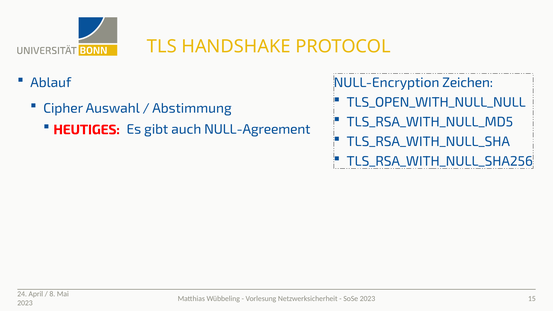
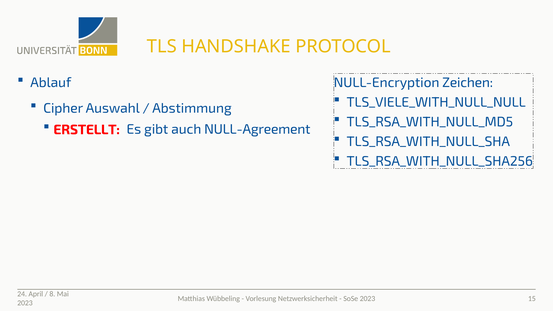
TLS_OPEN_WITH_NULL_NULL: TLS_OPEN_WITH_NULL_NULL -> TLS_VIELE_WITH_NULL_NULL
HEUTIGES: HEUTIGES -> ERSTELLT
